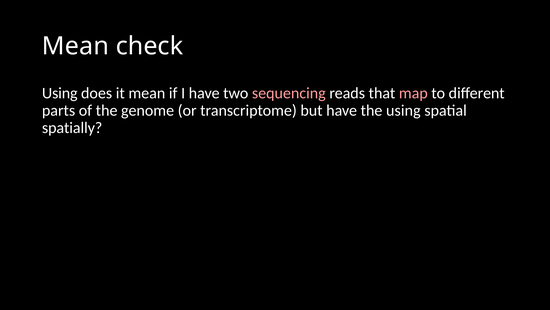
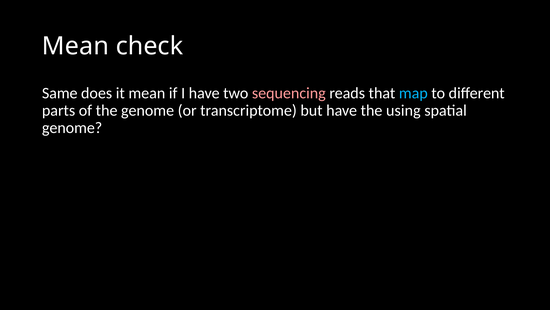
Using at (60, 93): Using -> Same
map colour: pink -> light blue
spatially at (72, 128): spatially -> genome
